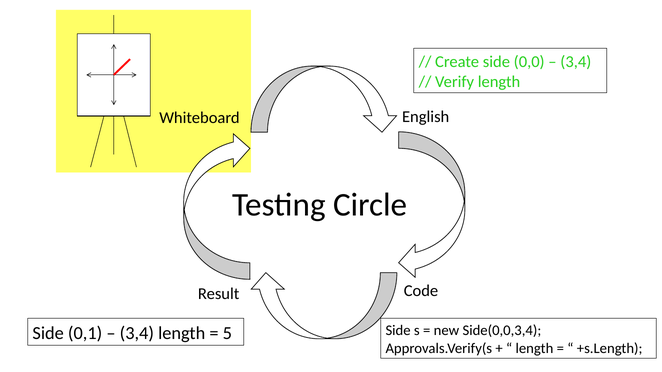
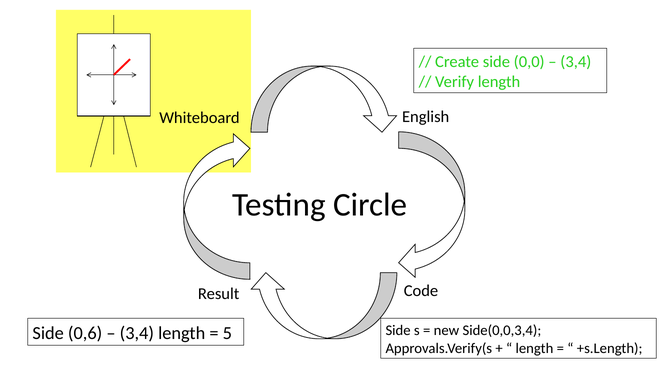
0,1: 0,1 -> 0,6
